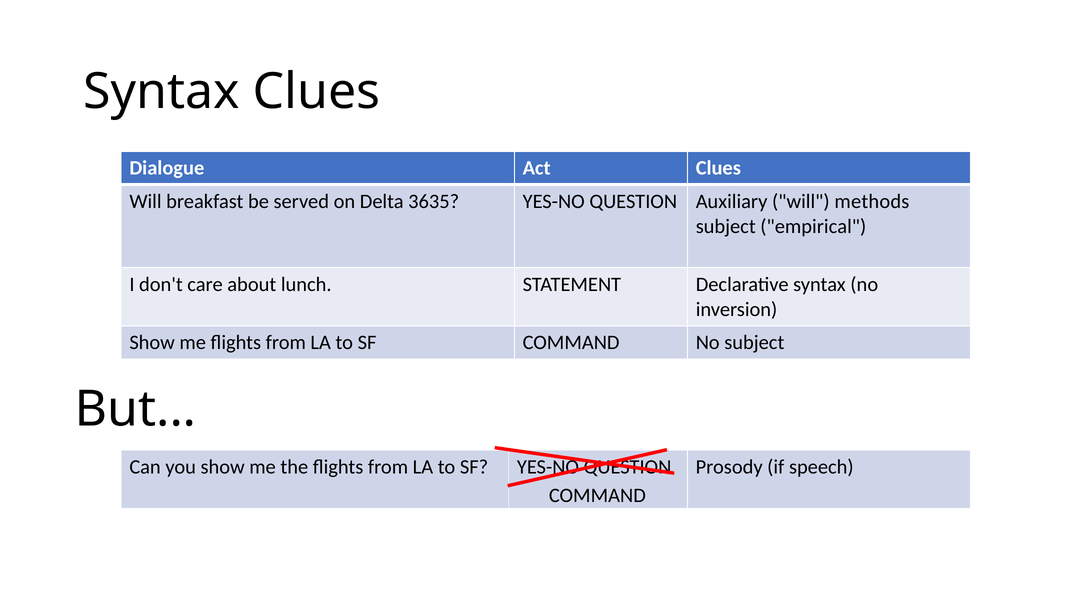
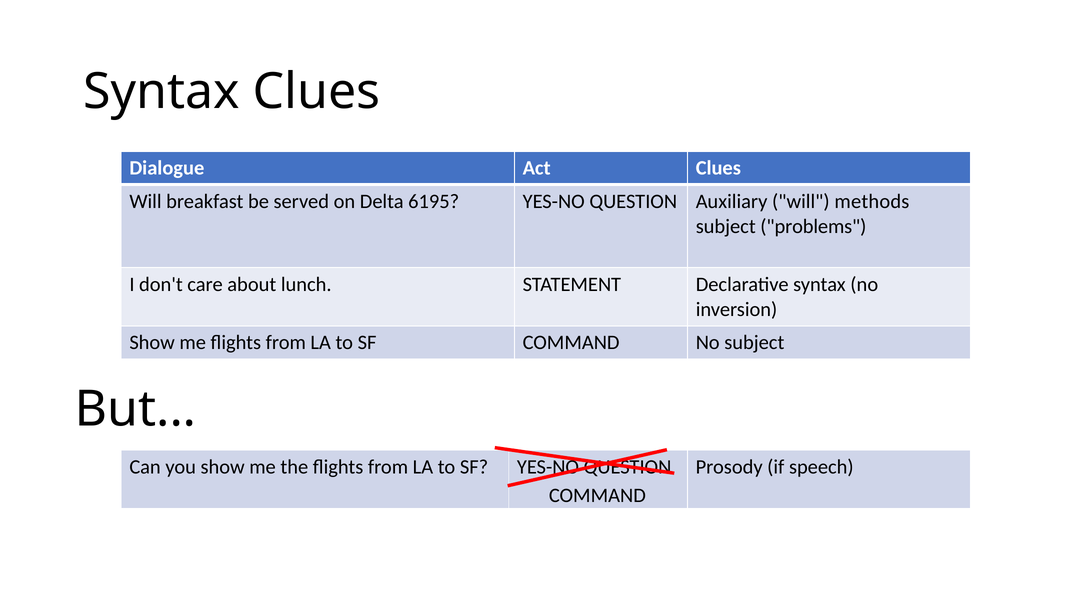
3635: 3635 -> 6195
empirical: empirical -> problems
